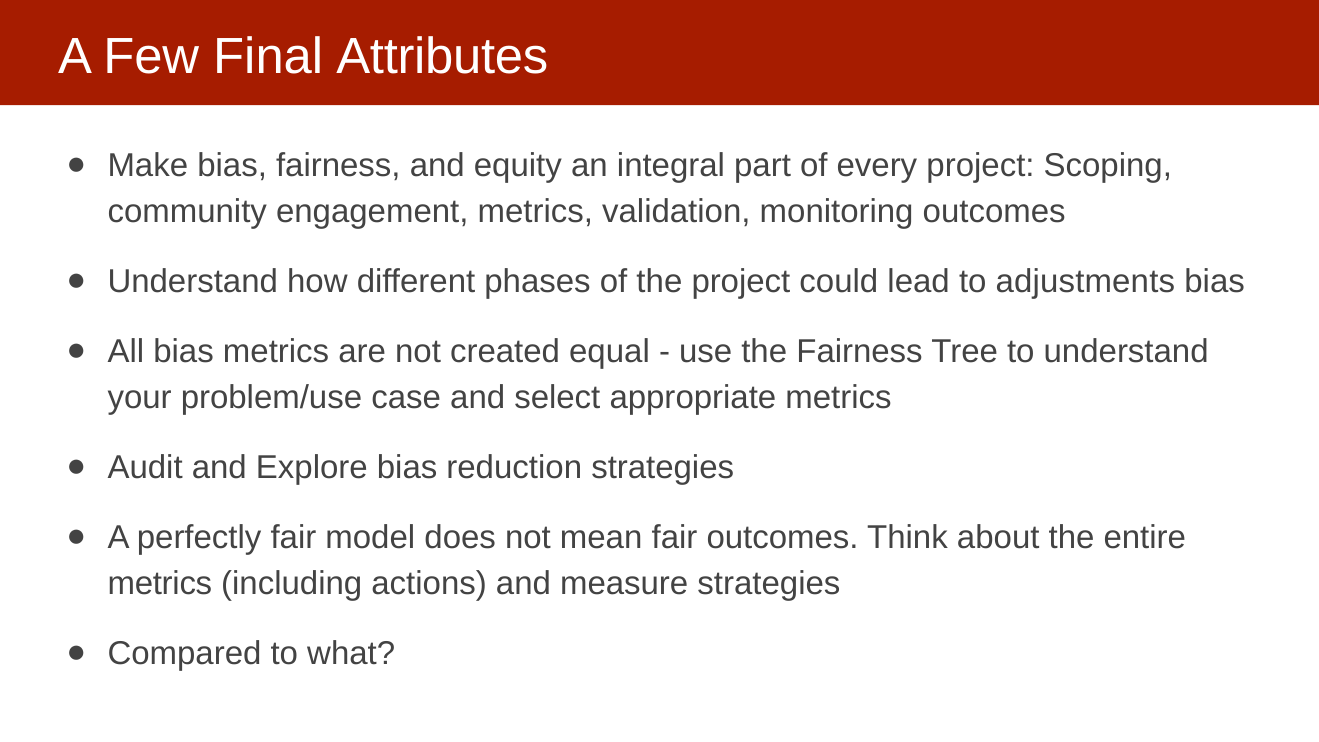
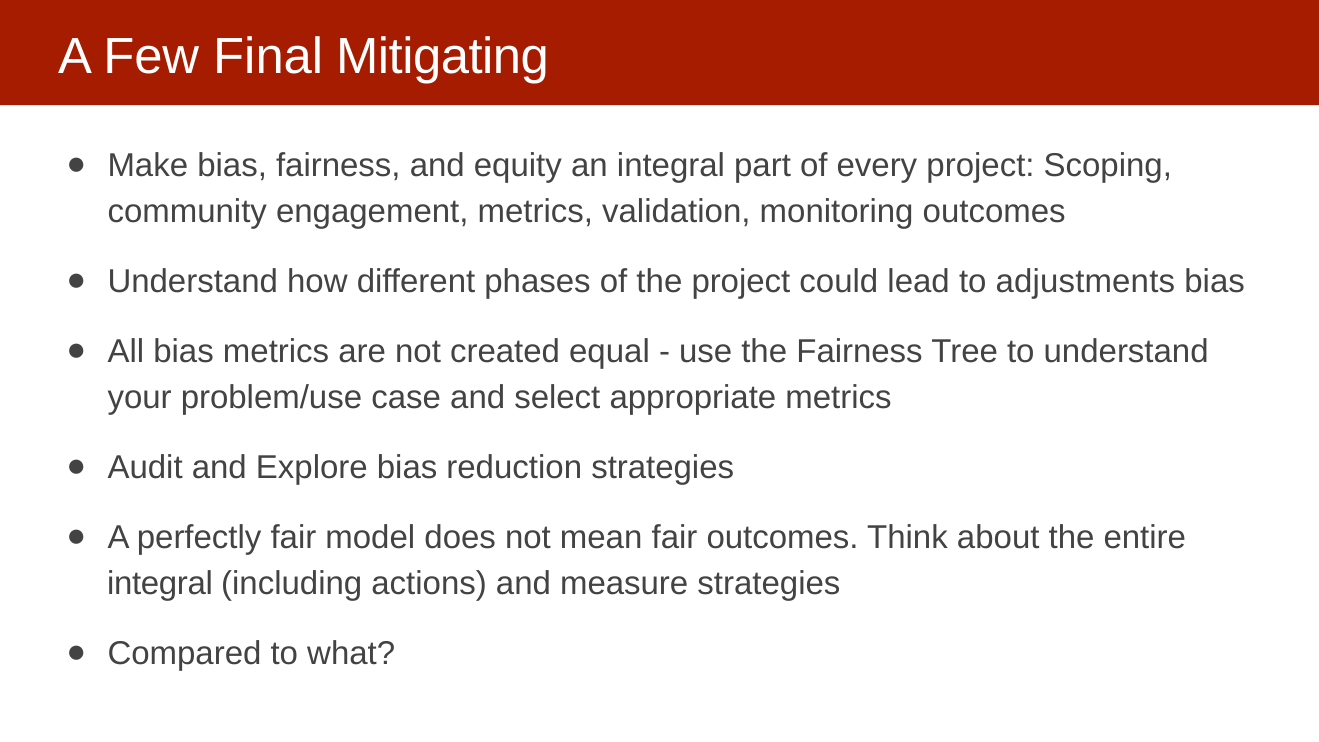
Attributes: Attributes -> Mitigating
metrics at (160, 583): metrics -> integral
